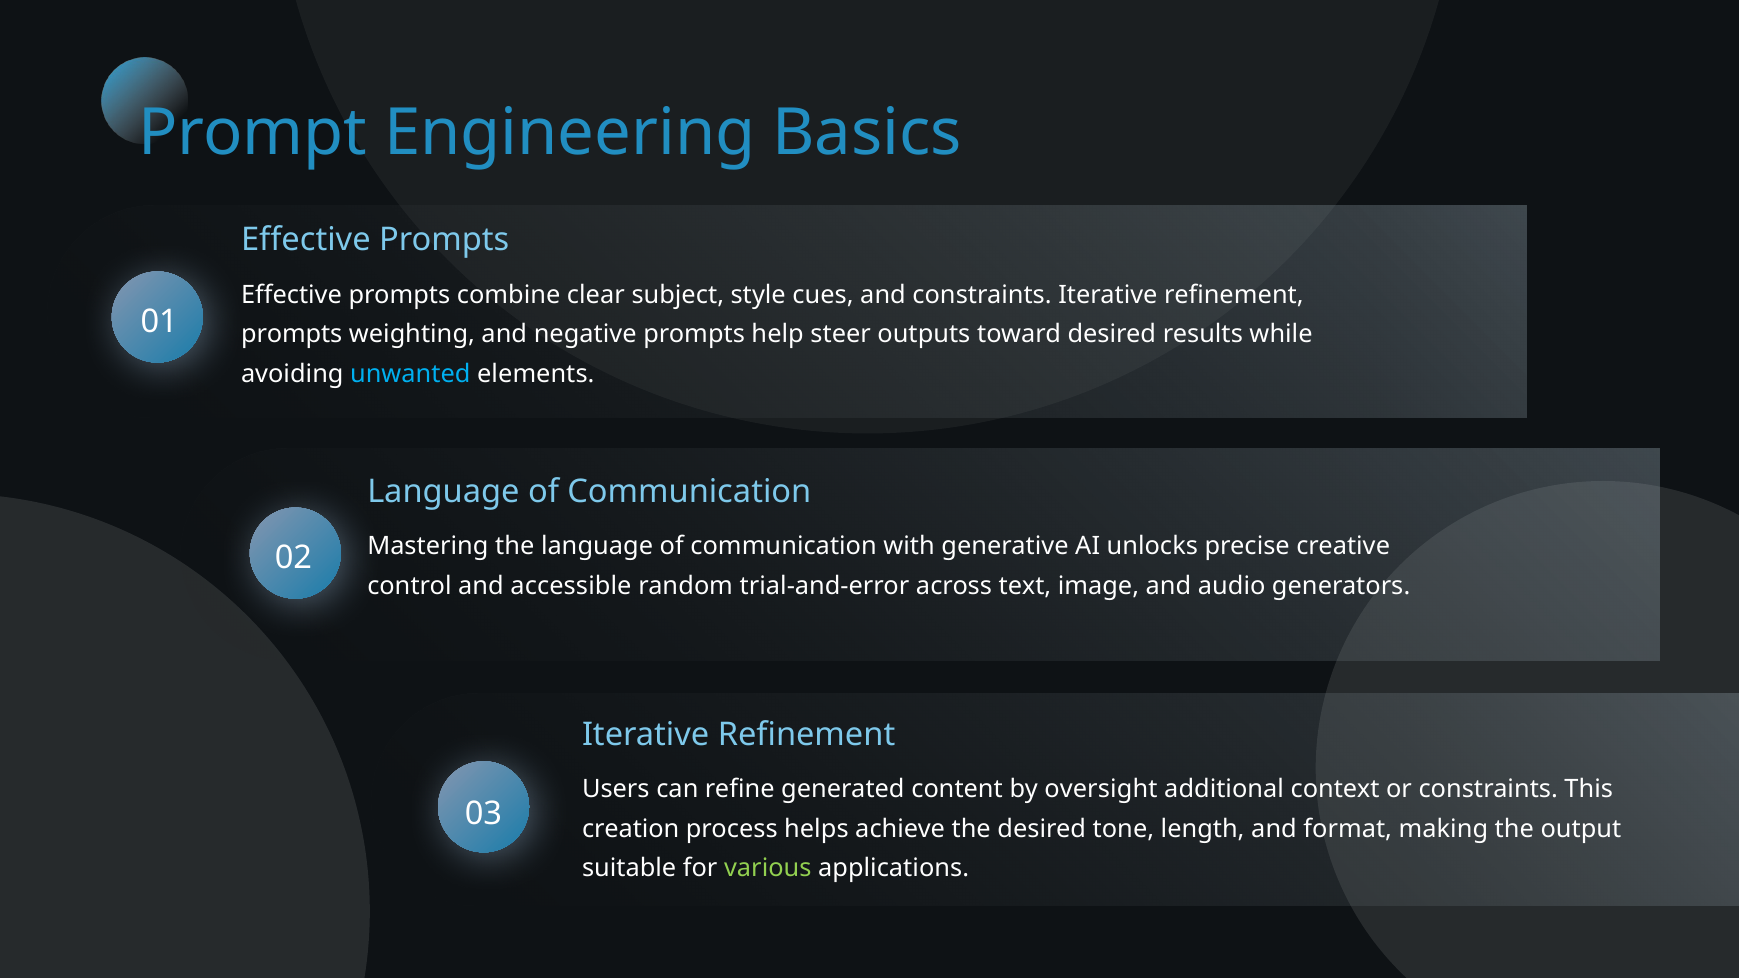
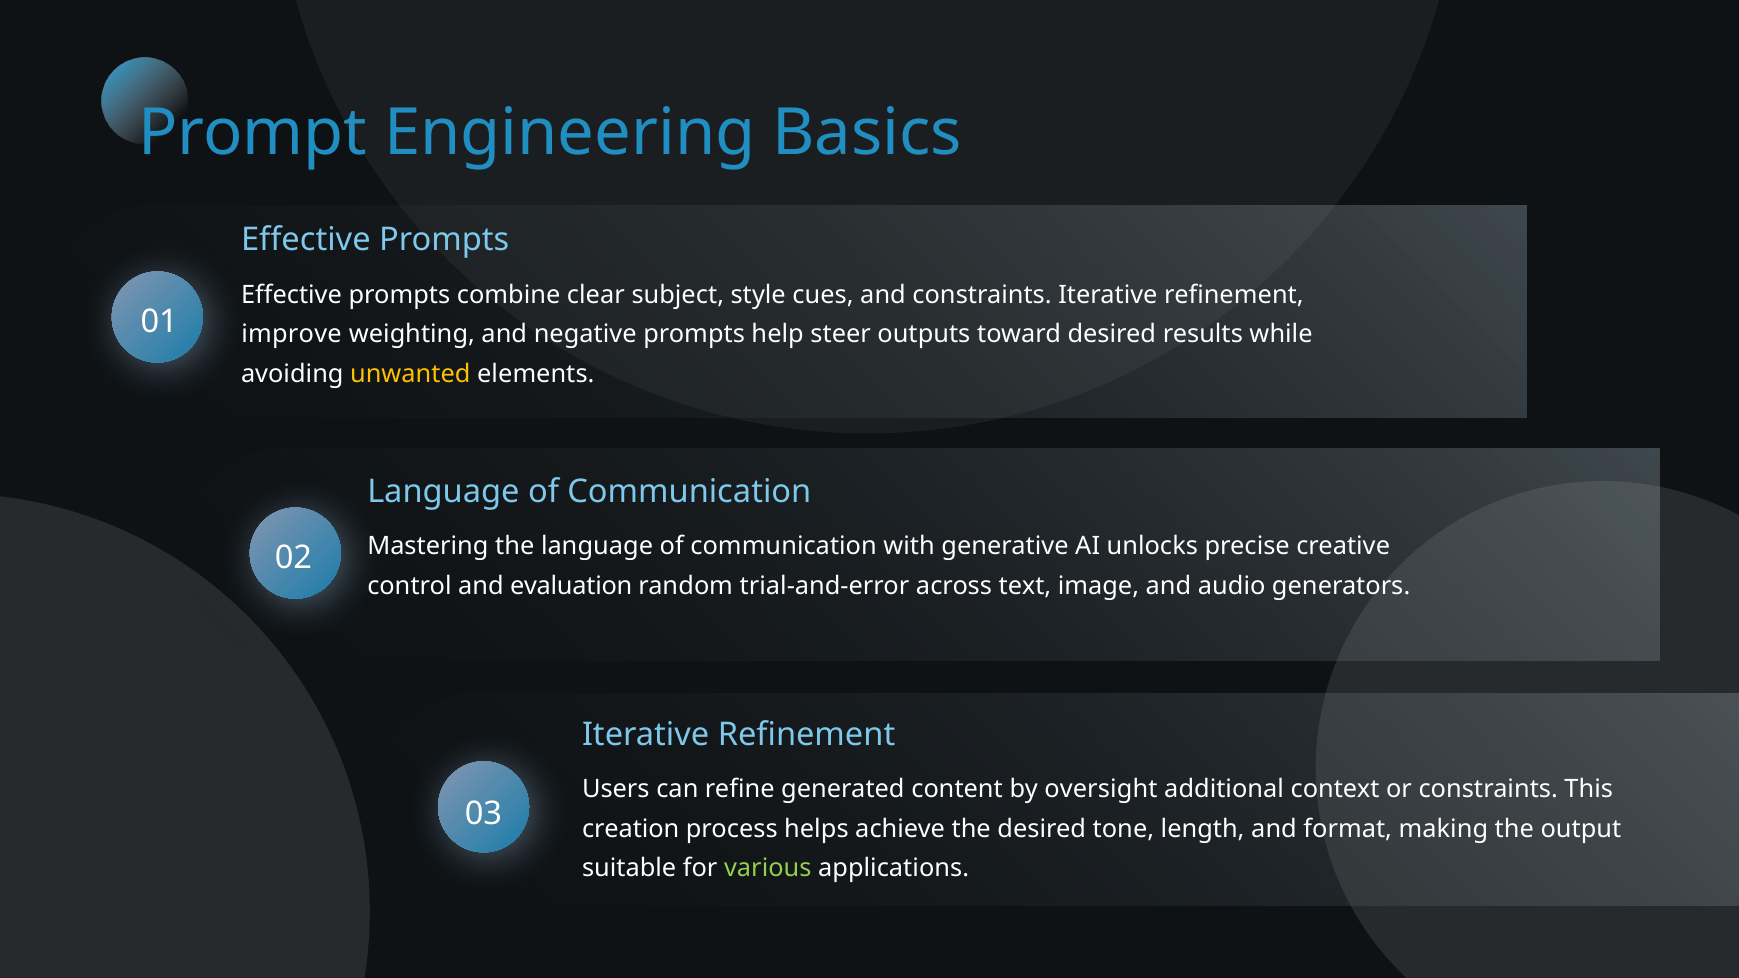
prompts at (292, 335): prompts -> improve
unwanted colour: light blue -> yellow
accessible: accessible -> evaluation
